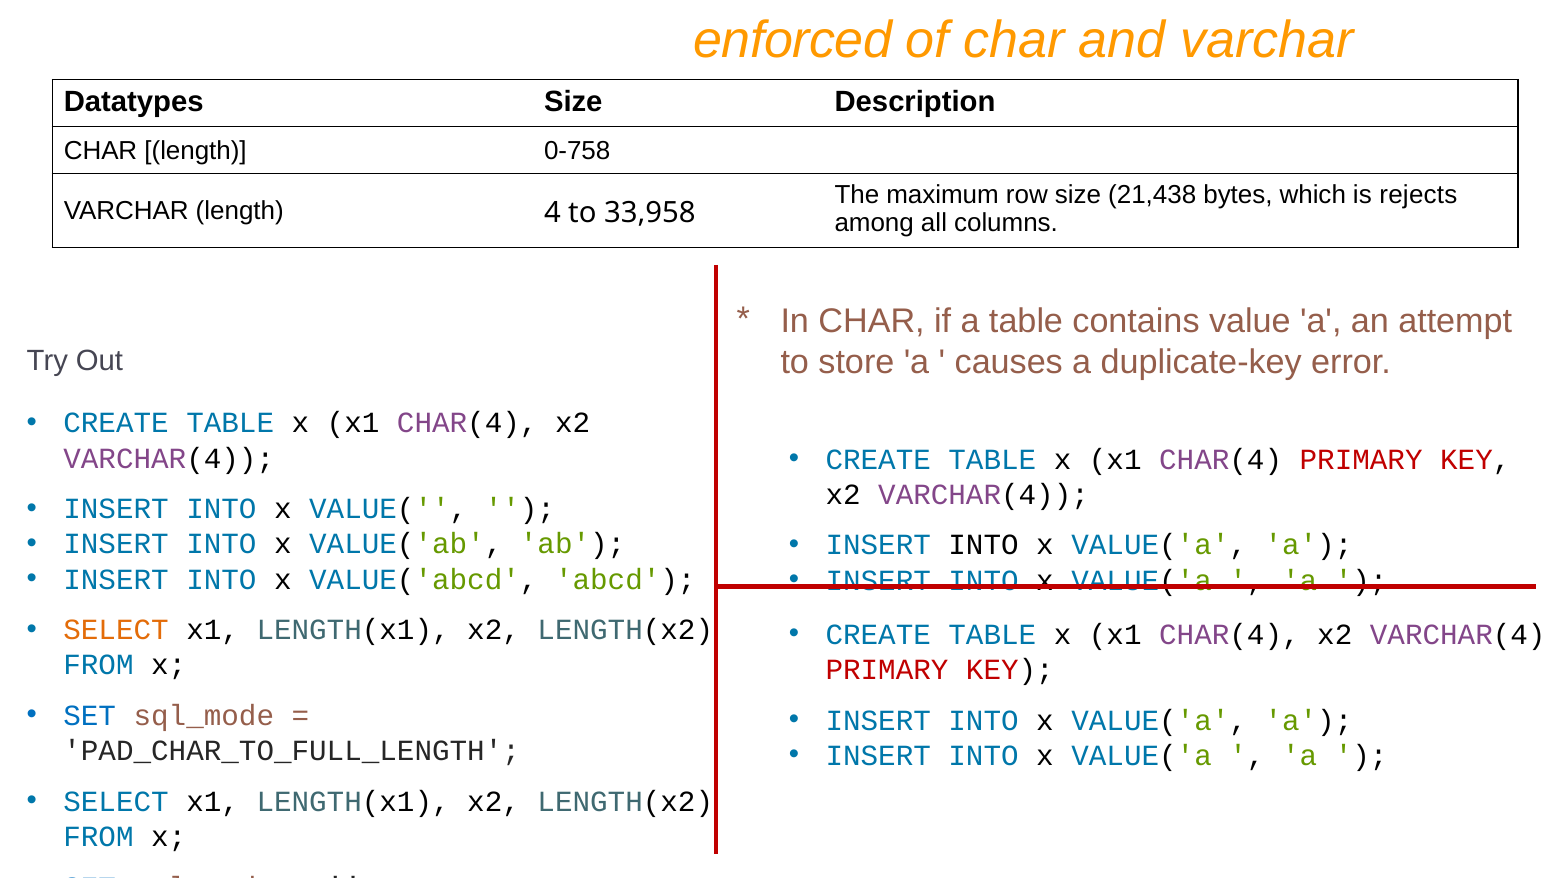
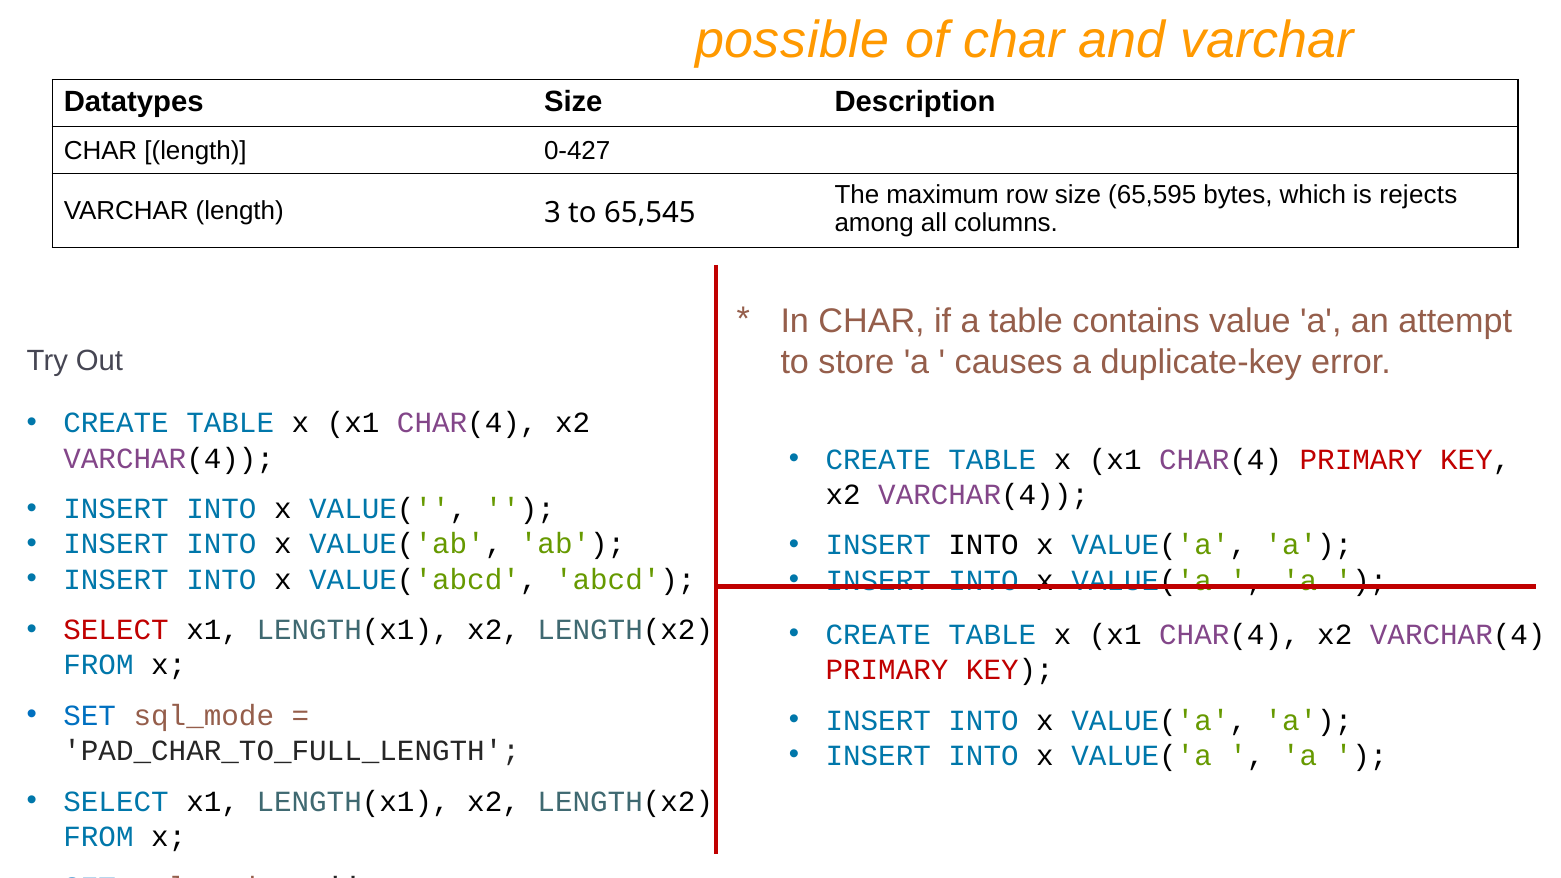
enforced: enforced -> possible
0-758: 0-758 -> 0-427
21,438: 21,438 -> 65,595
4: 4 -> 3
33,958: 33,958 -> 65,545
SELECT at (116, 630) colour: orange -> red
